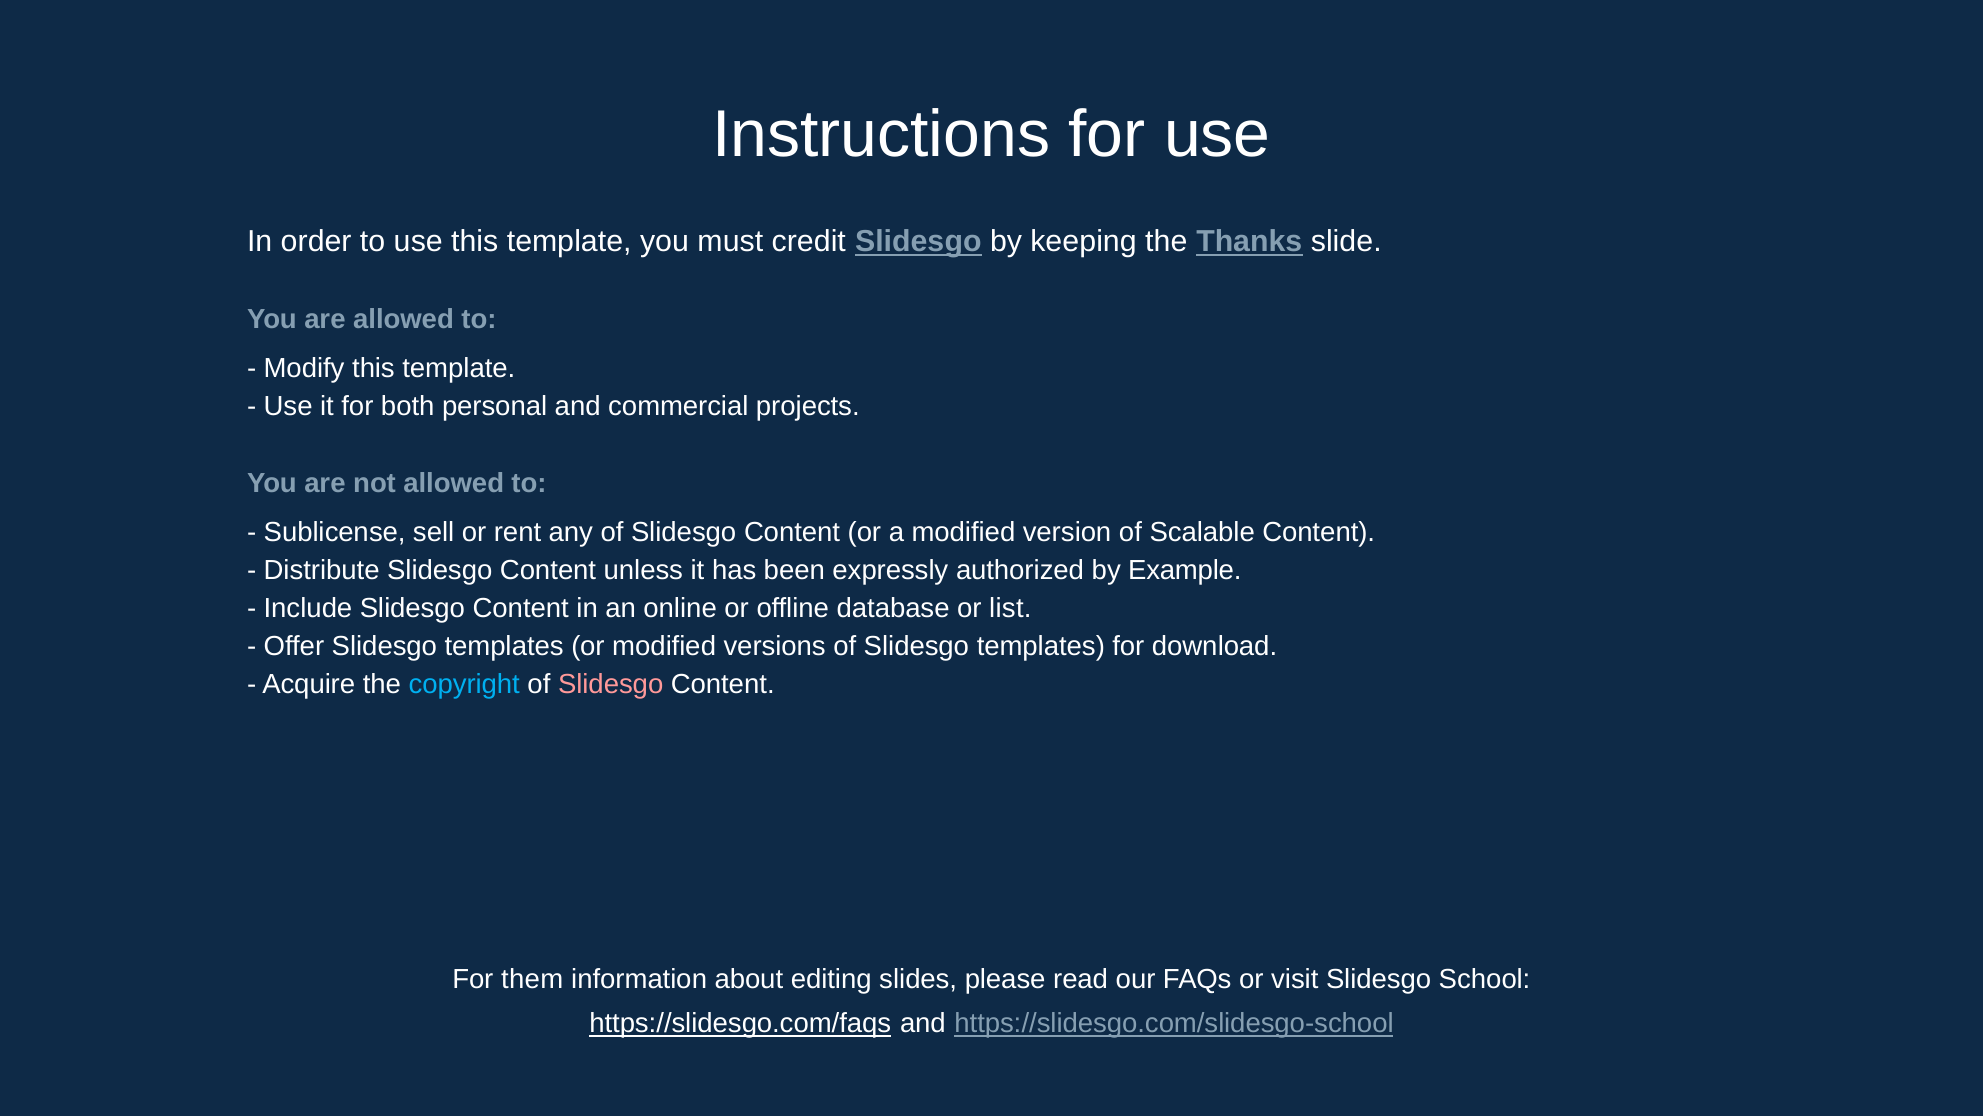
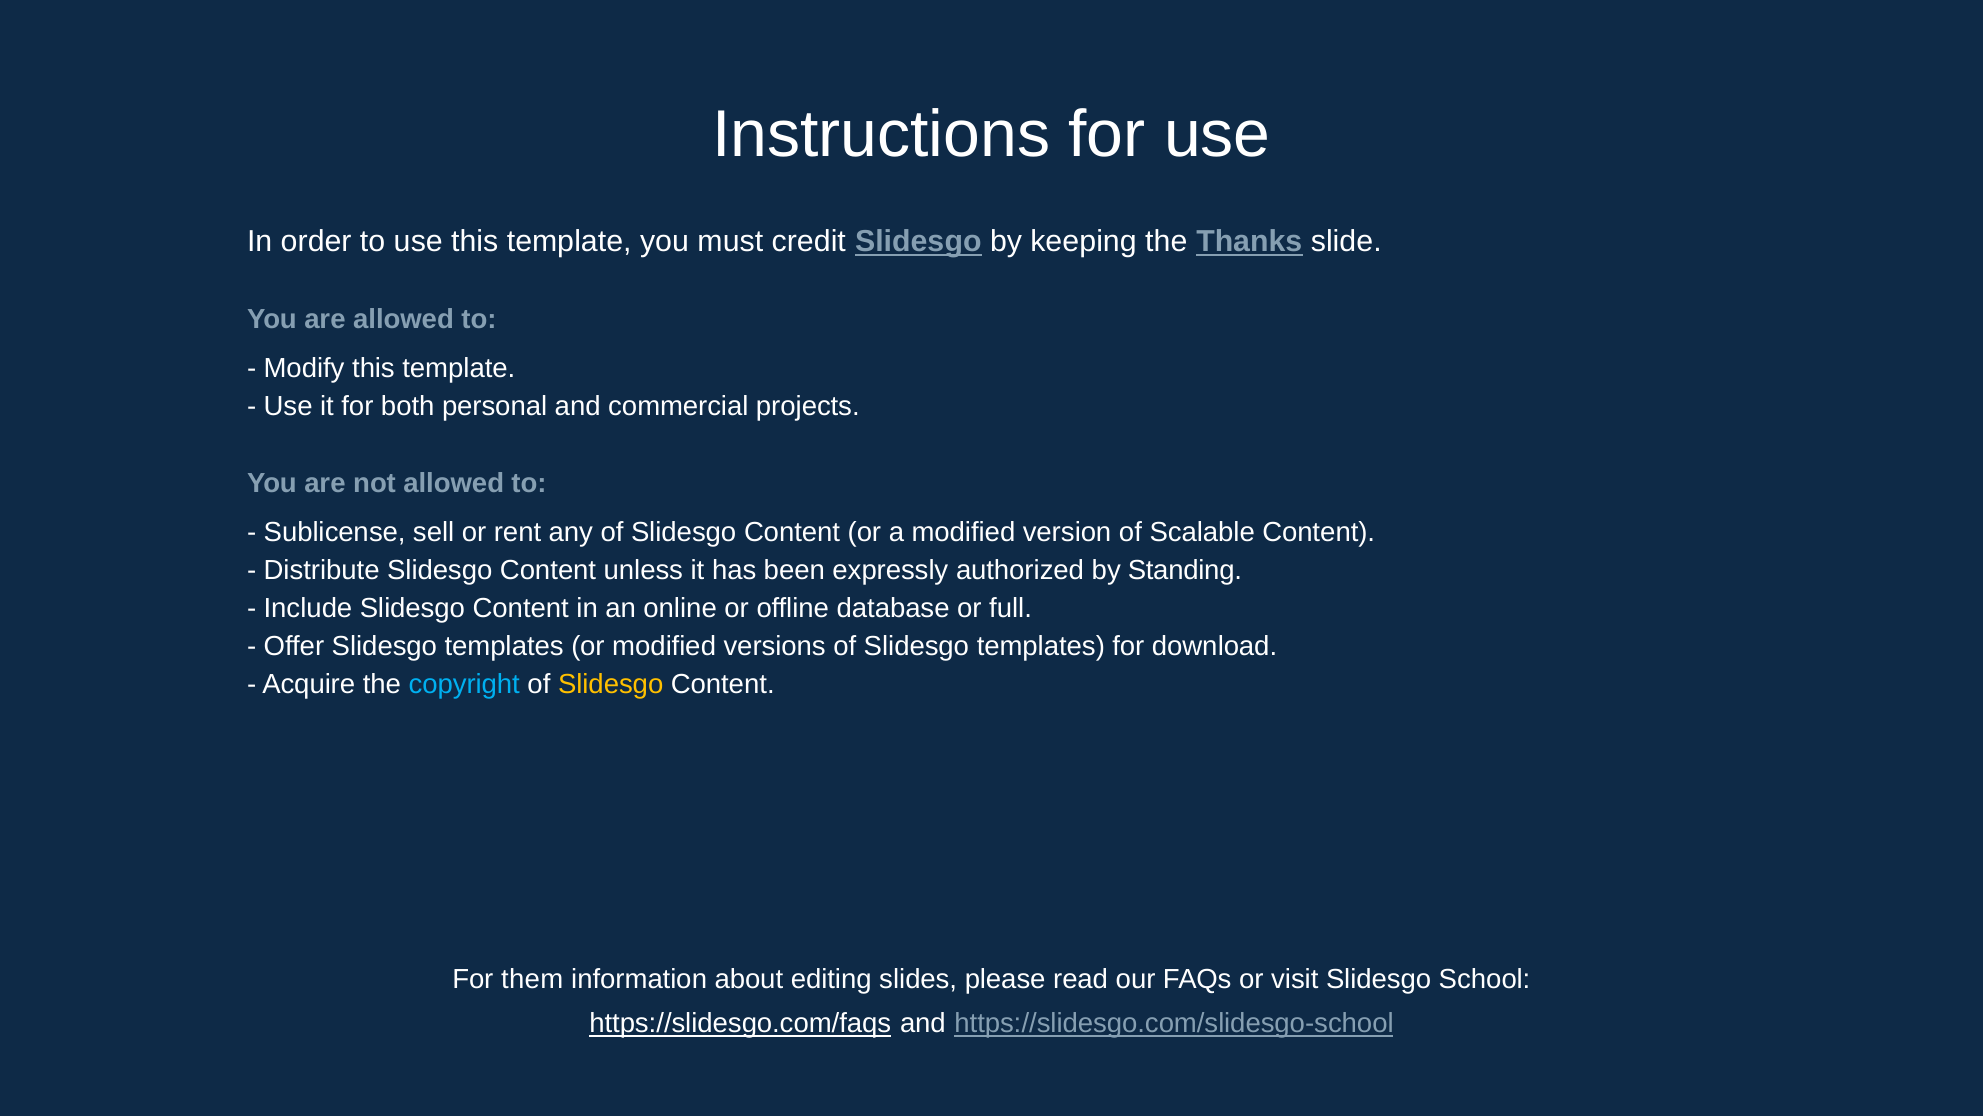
Example: Example -> Standing
list: list -> full
Slidesgo at (611, 684) colour: pink -> yellow
